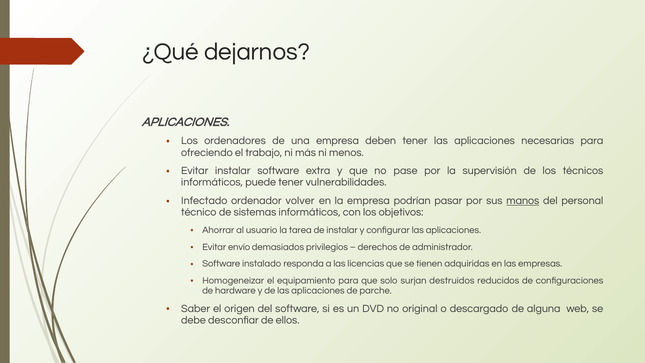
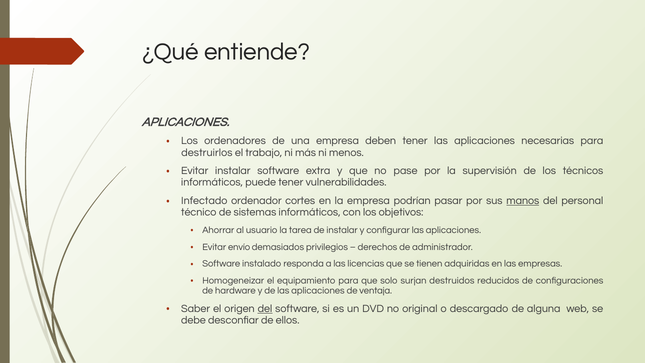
dejarnos: dejarnos -> entiende
ofreciendo: ofreciendo -> destruirlos
volver: volver -> cortes
parche: parche -> ventaja
del at (265, 308) underline: none -> present
